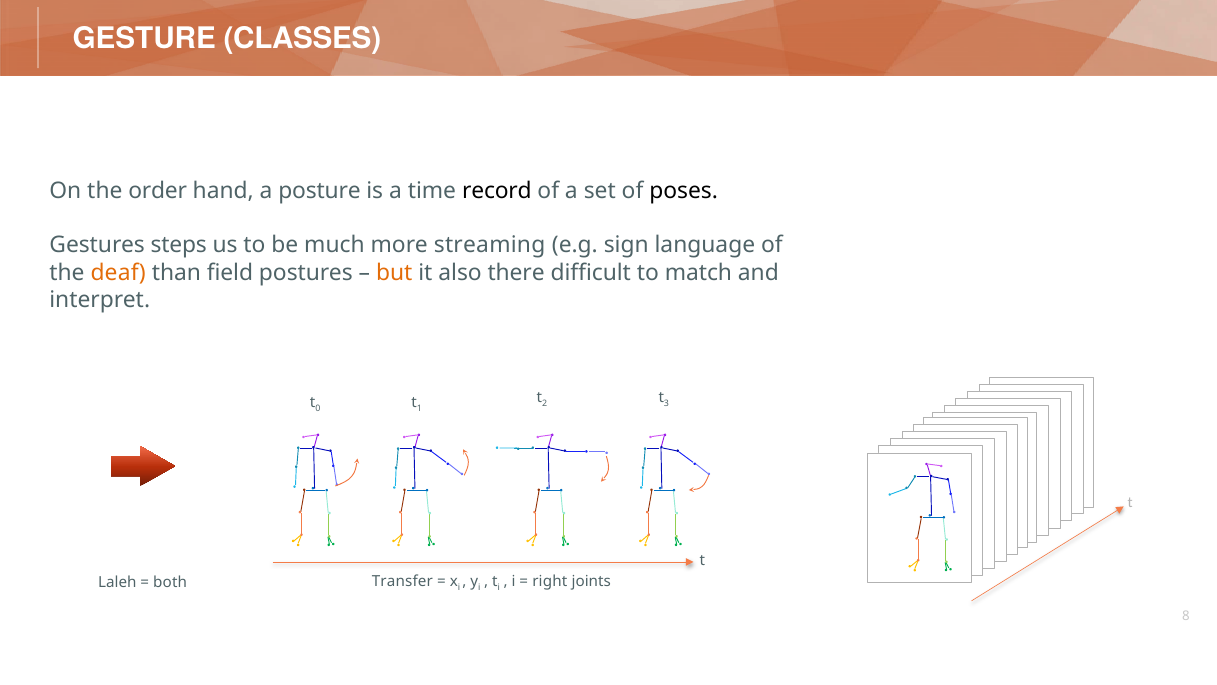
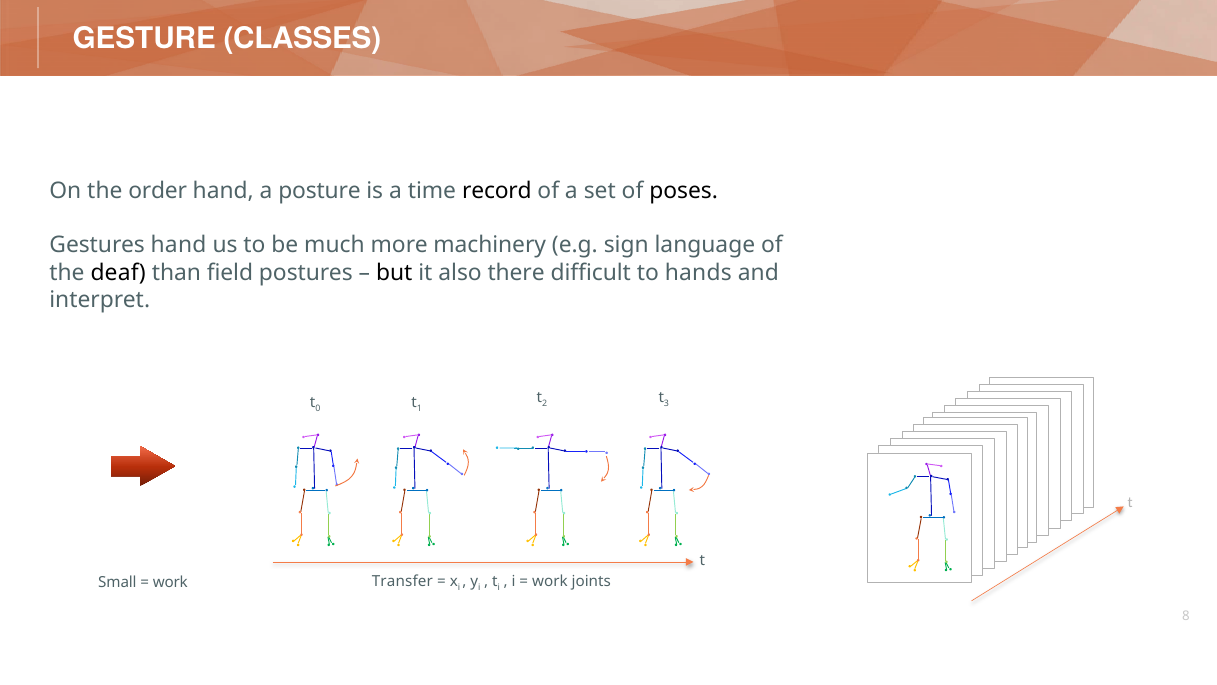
Gestures steps: steps -> hand
streaming: streaming -> machinery
deaf colour: orange -> black
but colour: orange -> black
match: match -> hands
right at (550, 581): right -> work
Laleh: Laleh -> Small
both at (170, 582): both -> work
